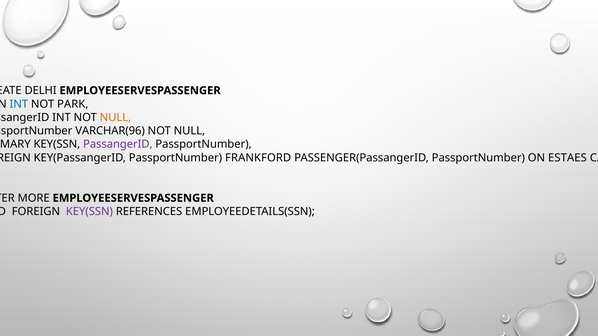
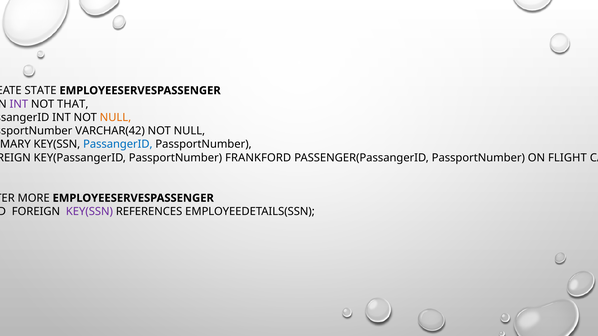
DELHI: DELHI -> STATE
INT at (19, 104) colour: blue -> purple
PARK: PARK -> THAT
VARCHAR(96: VARCHAR(96 -> VARCHAR(42
PassangerID at (118, 144) colour: purple -> blue
ESTAES: ESTAES -> FLIGHT
